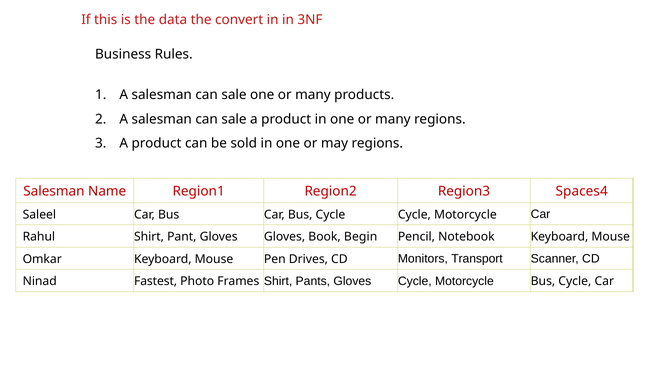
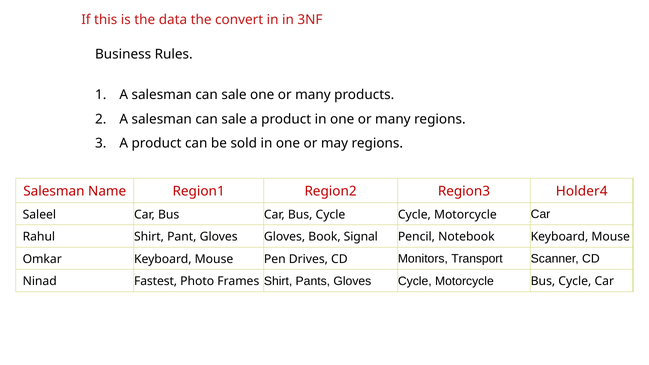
Spaces4: Spaces4 -> Holder4
Begin: Begin -> Signal
